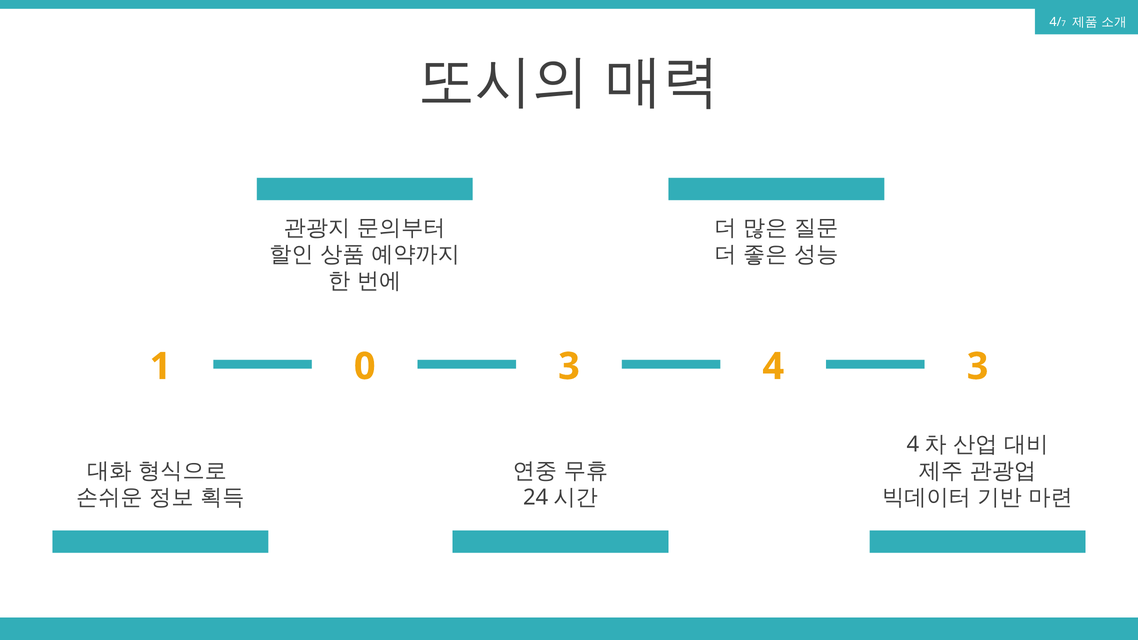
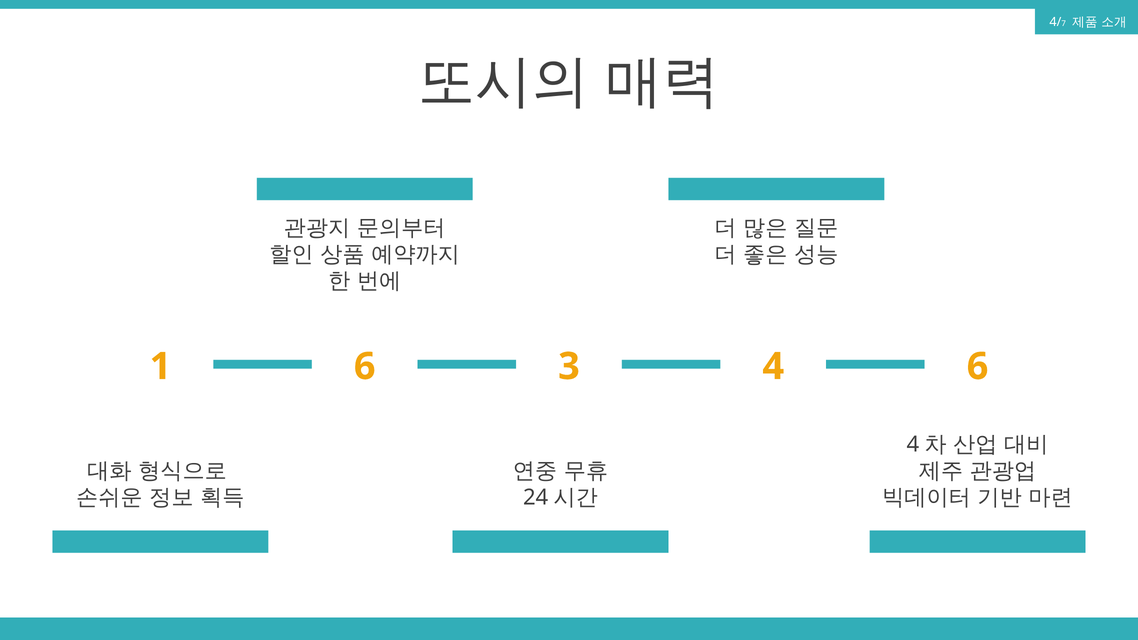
1 0: 0 -> 6
4 3: 3 -> 6
